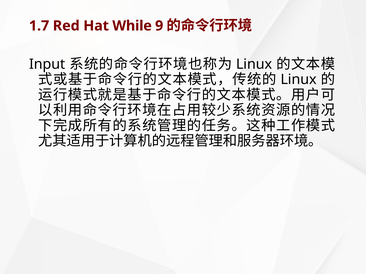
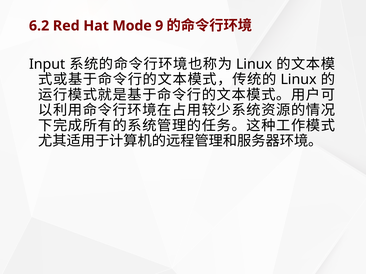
1.7: 1.7 -> 6.2
While: While -> Mode
